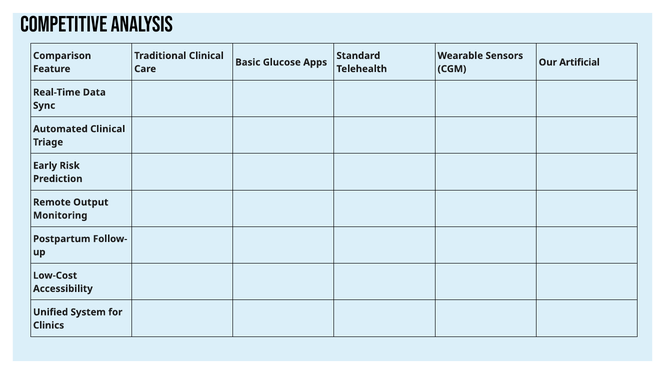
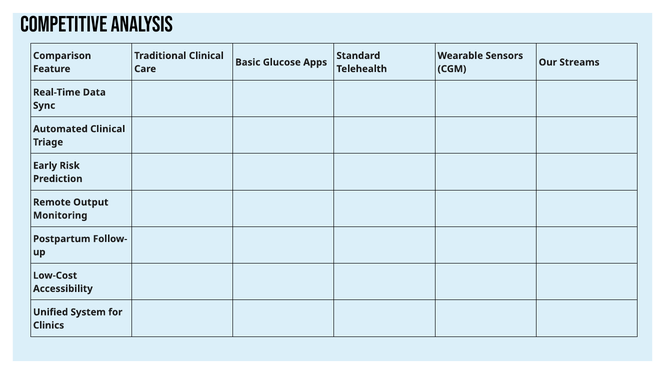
Artificial: Artificial -> Streams
